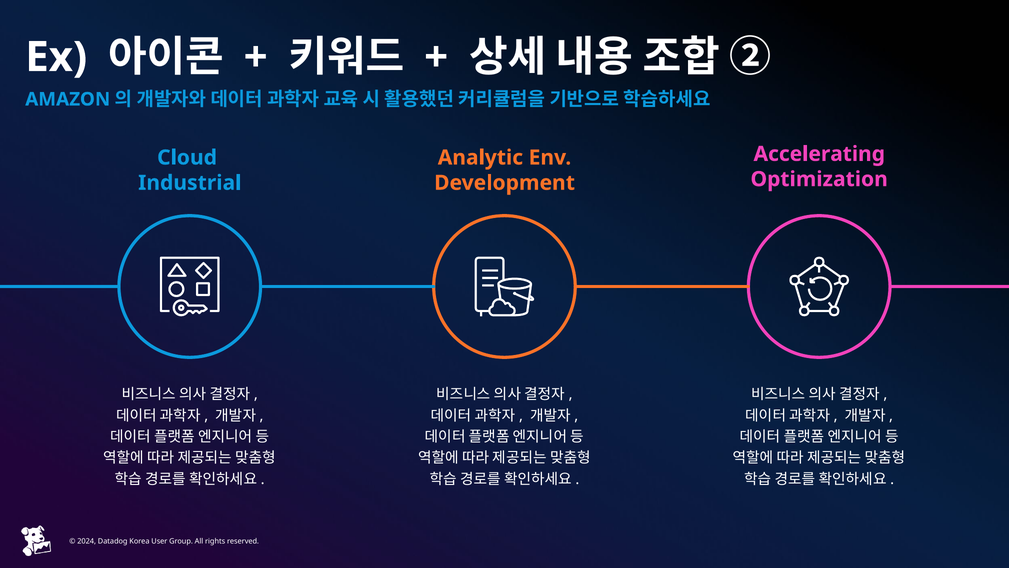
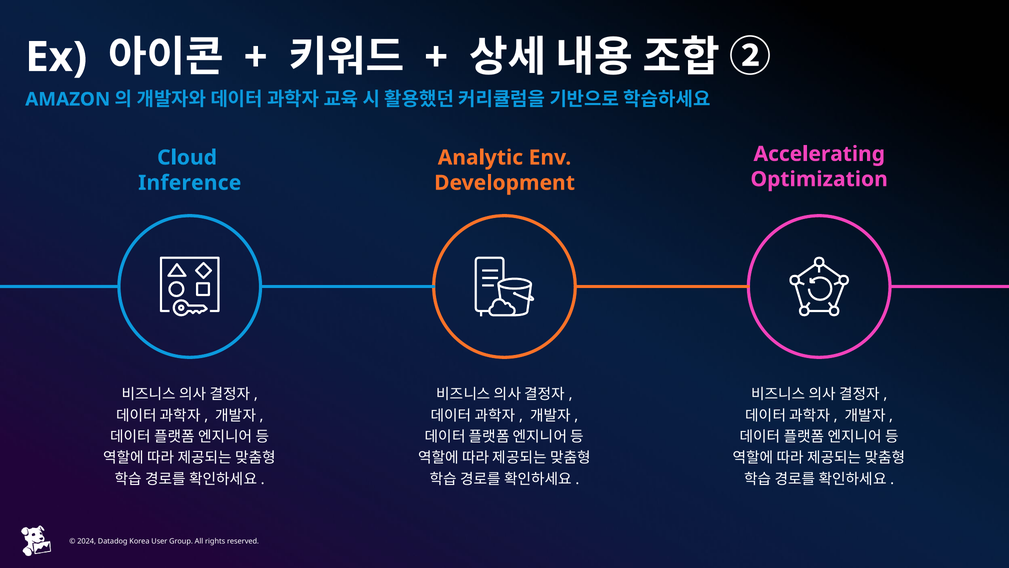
Industrial: Industrial -> Inference
